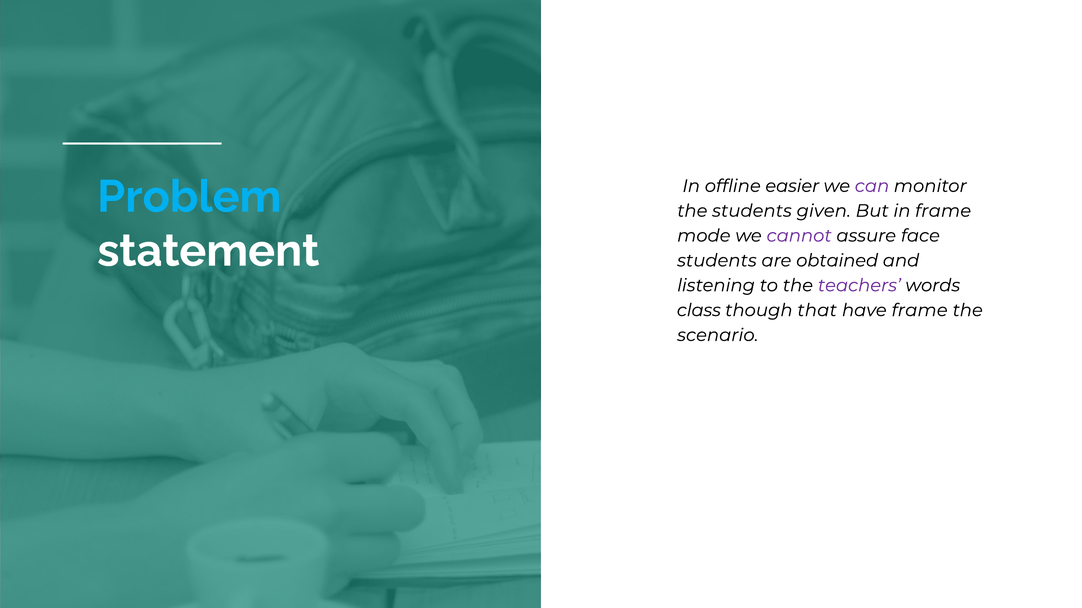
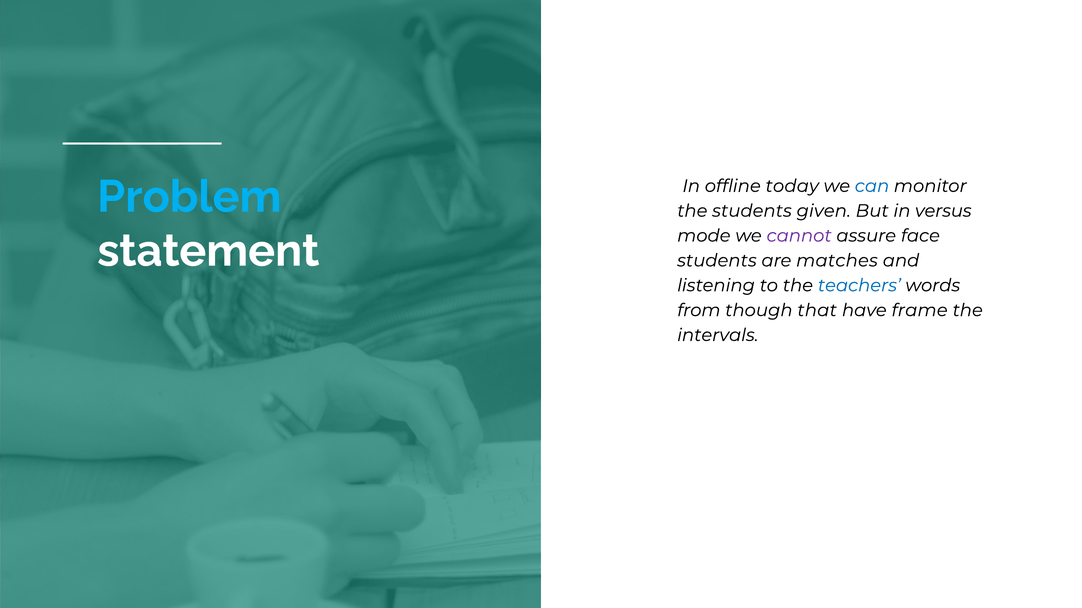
easier: easier -> today
can colour: purple -> blue
in frame: frame -> versus
obtained: obtained -> matches
teachers colour: purple -> blue
class: class -> from
scenario: scenario -> intervals
